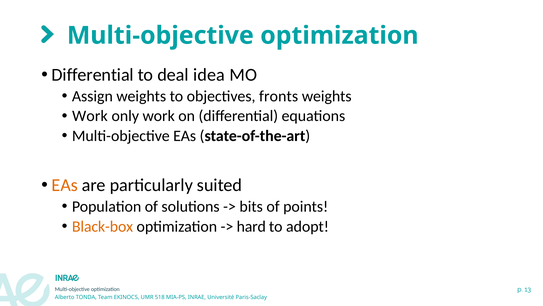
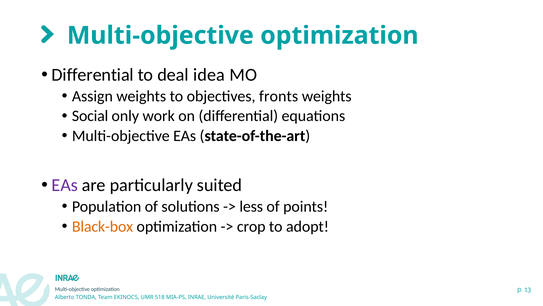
Work at (90, 116): Work -> Social
EAs at (65, 185) colour: orange -> purple
bits: bits -> less
hard: hard -> crop
